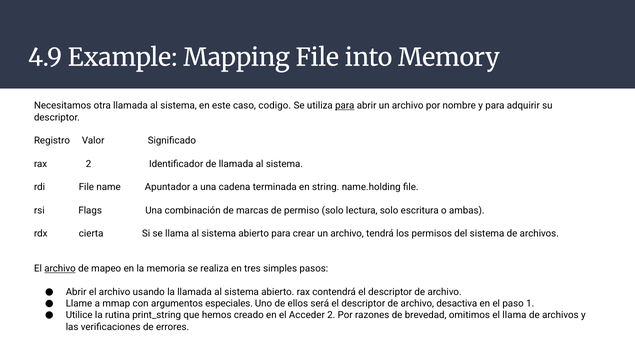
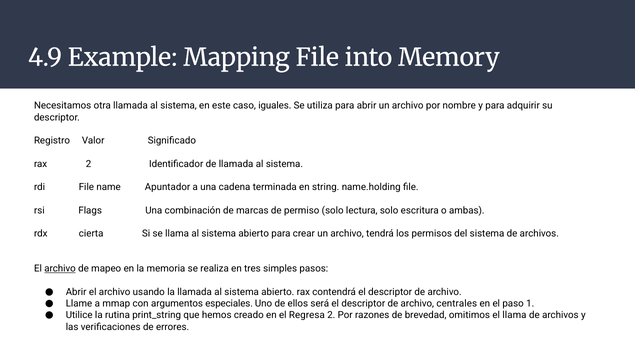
codigo: codigo -> iguales
para at (345, 106) underline: present -> none
desactiva: desactiva -> centrales
Acceder: Acceder -> Regresa
